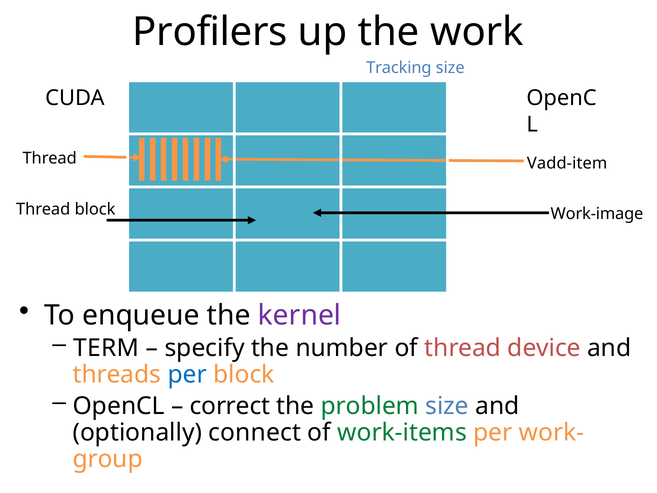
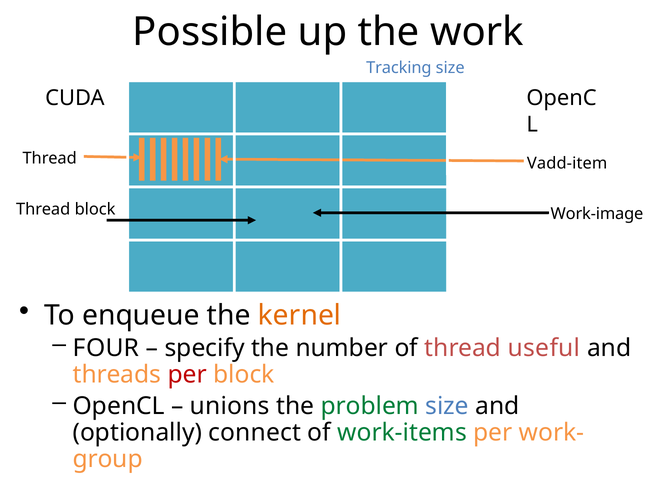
Profilers: Profilers -> Possible
kernel colour: purple -> orange
TERM: TERM -> FOUR
device: device -> useful
per at (187, 375) colour: blue -> red
correct: correct -> unions
